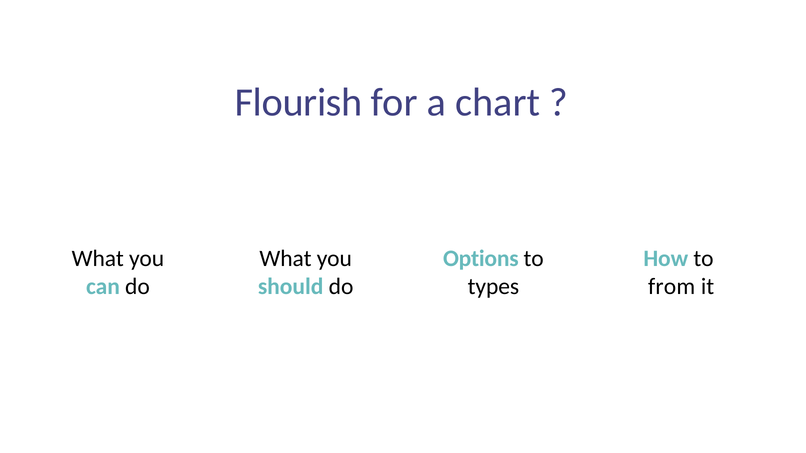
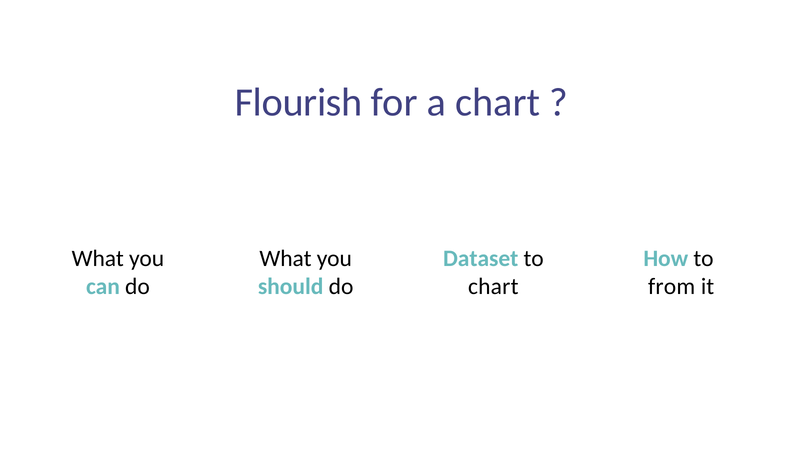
Options: Options -> Dataset
types at (493, 287): types -> chart
